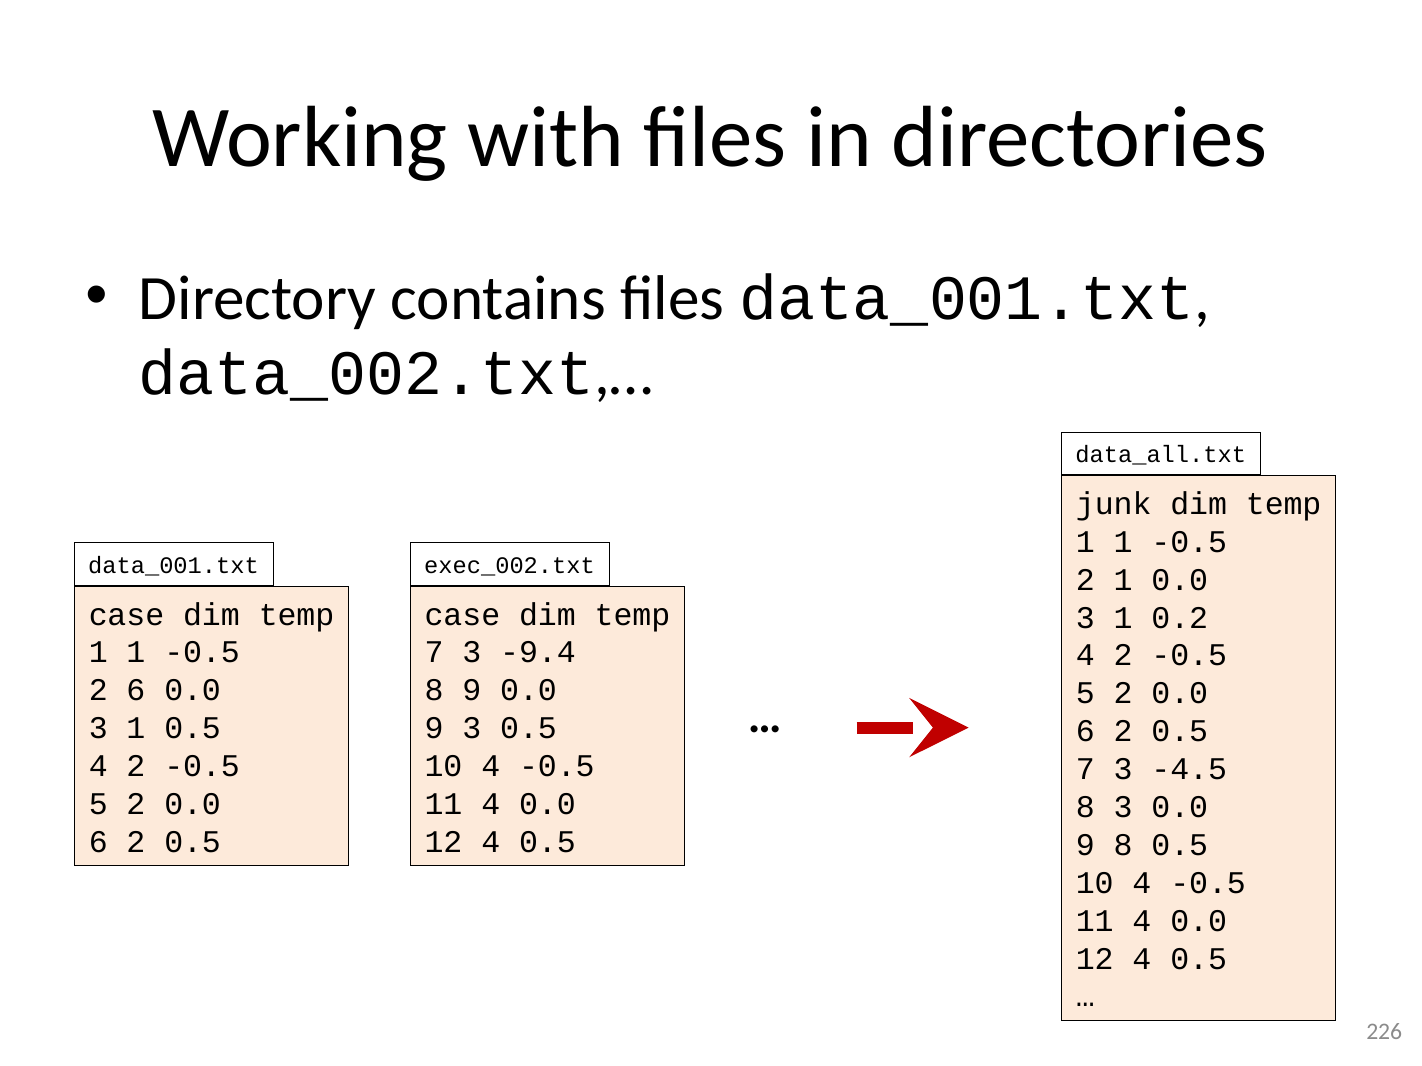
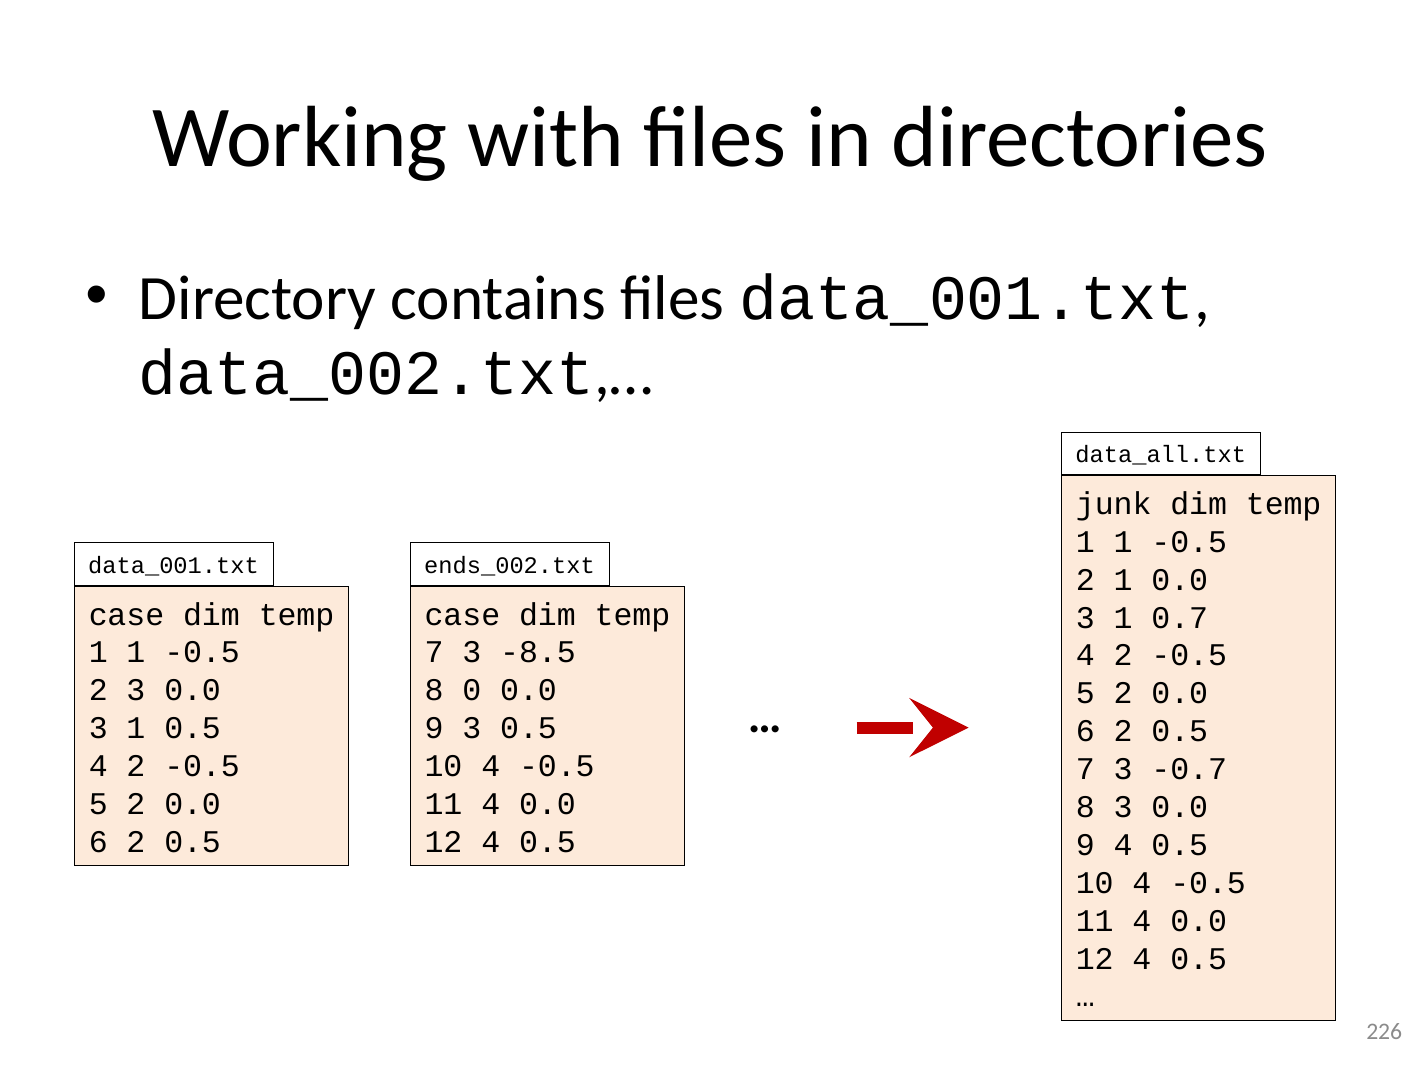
exec_002.txt: exec_002.txt -> ends_002.txt
0.2: 0.2 -> 0.7
-9.4: -9.4 -> -8.5
2 6: 6 -> 3
8 9: 9 -> 0
-4.5: -4.5 -> -0.7
9 8: 8 -> 4
